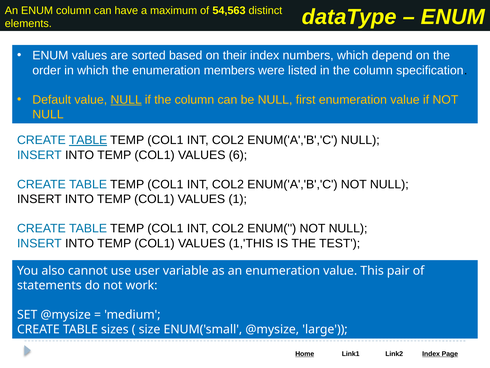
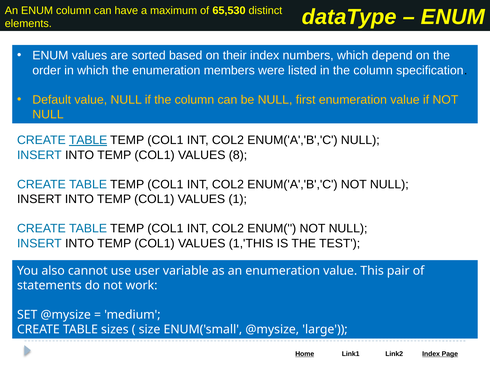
54,563: 54,563 -> 65,530
NULL at (126, 100) underline: present -> none
6: 6 -> 8
